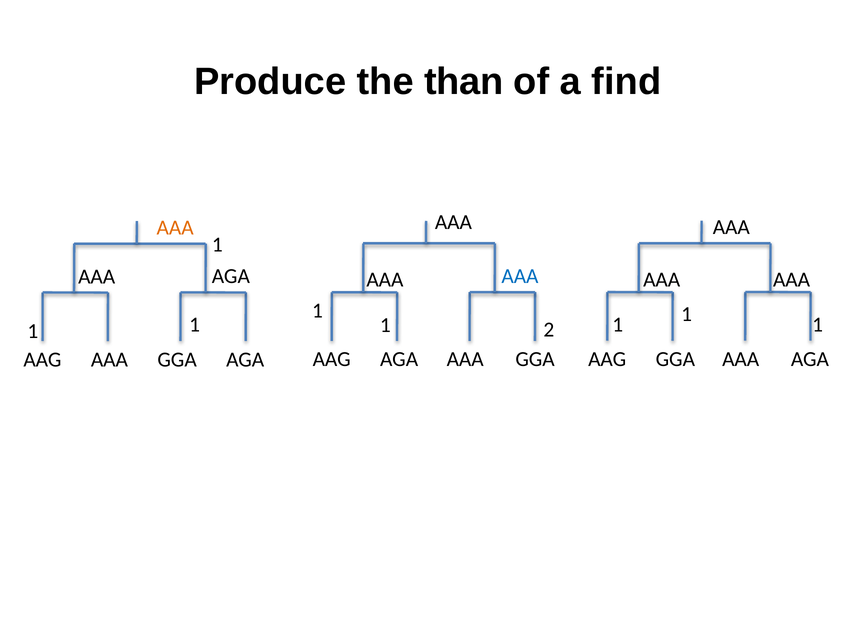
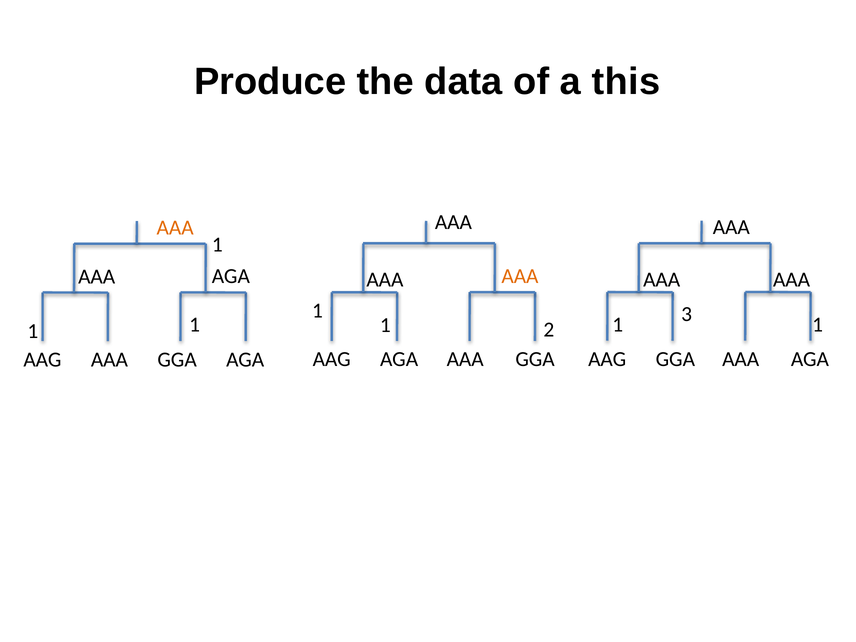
than: than -> data
find: find -> this
AAA at (520, 276) colour: blue -> orange
1 at (687, 314): 1 -> 3
